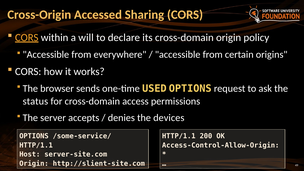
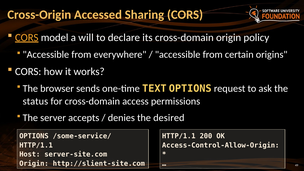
within: within -> model
USED: USED -> TEXT
devices: devices -> desired
